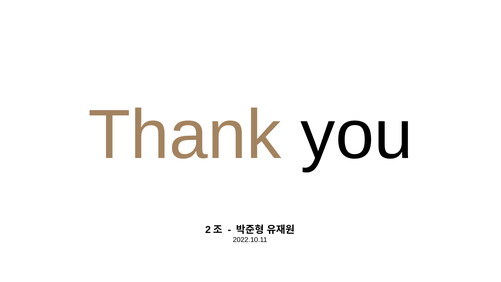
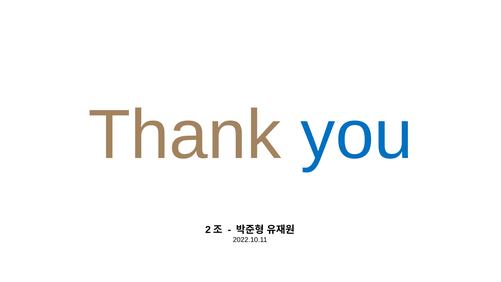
you colour: black -> blue
